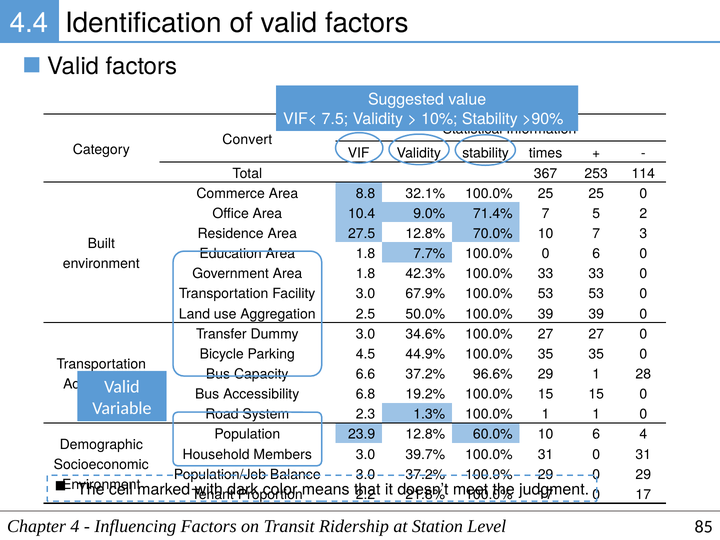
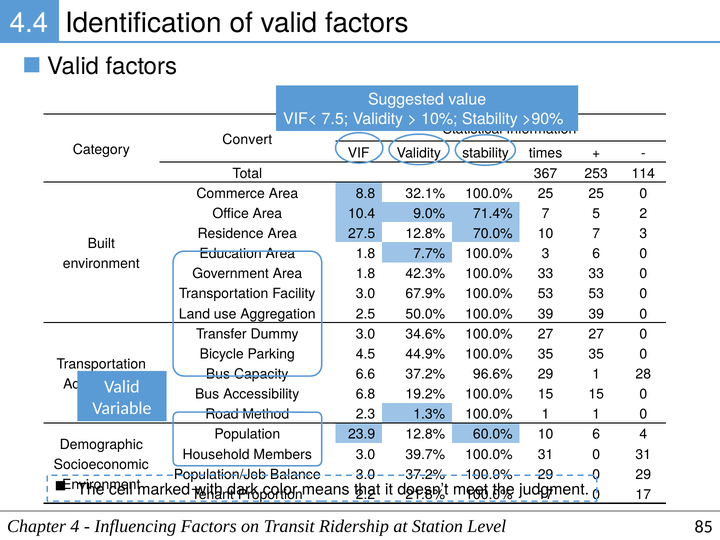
100.0% 0: 0 -> 3
System: System -> Method
